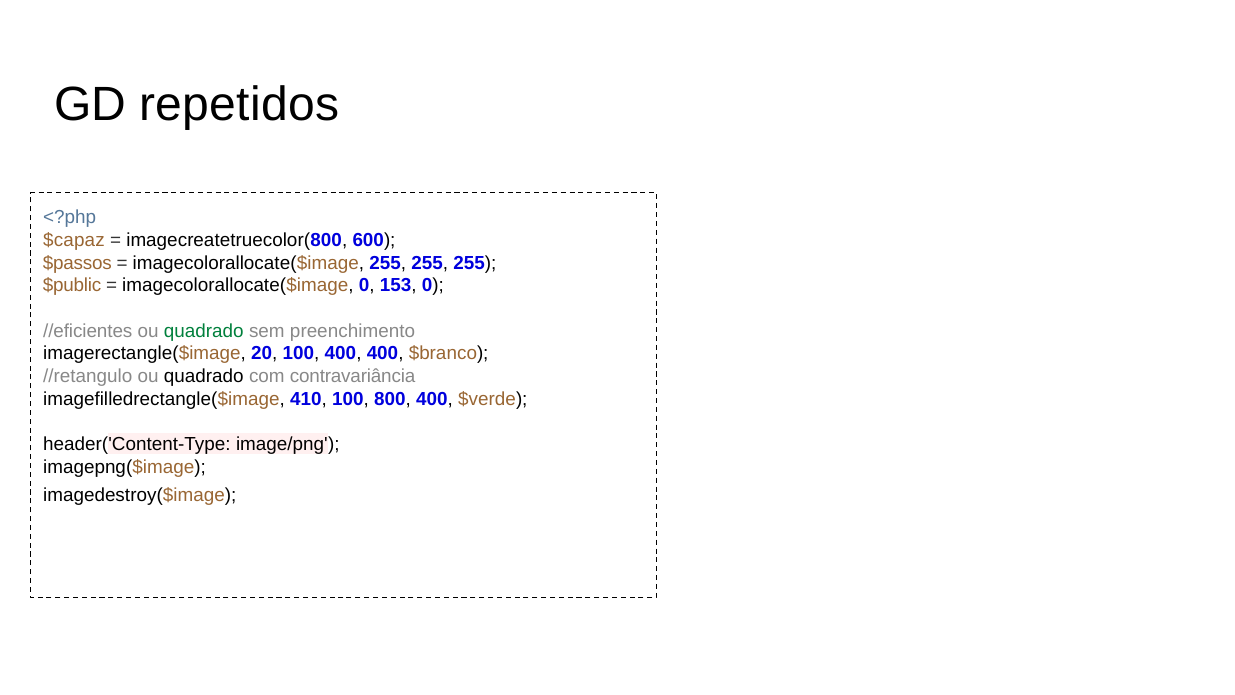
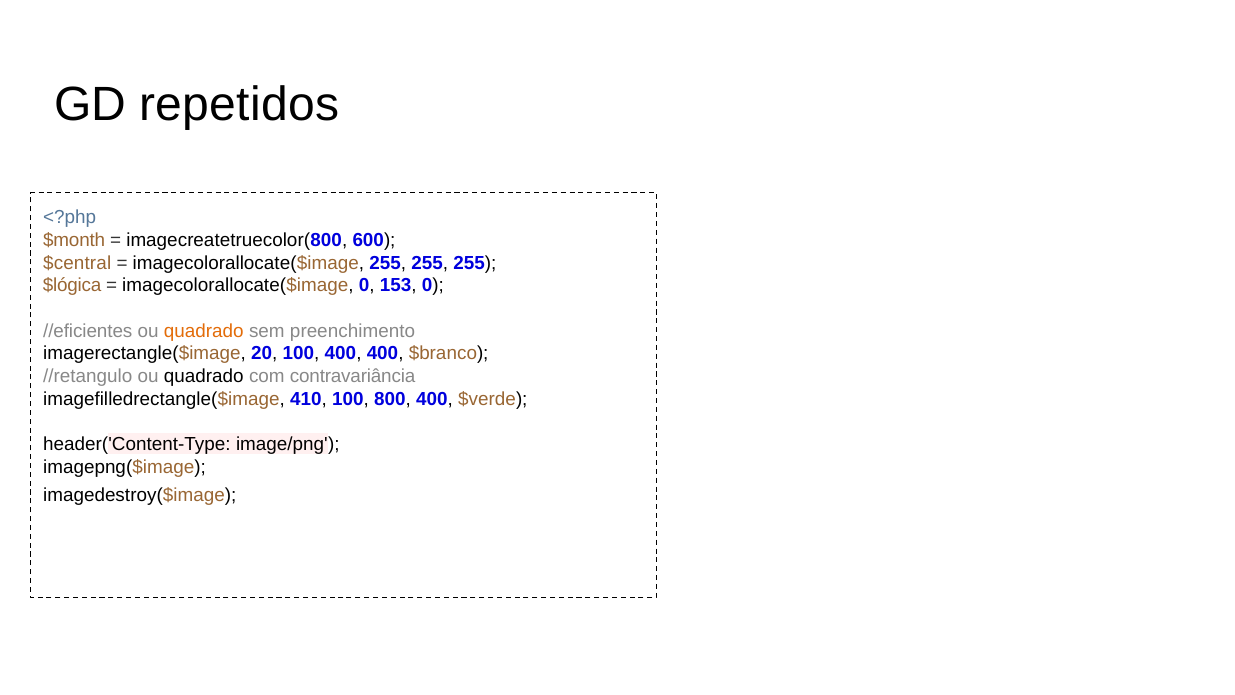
$capaz: $capaz -> $month
$passos: $passos -> $central
$public: $public -> $lógica
quadrado at (204, 331) colour: green -> orange
